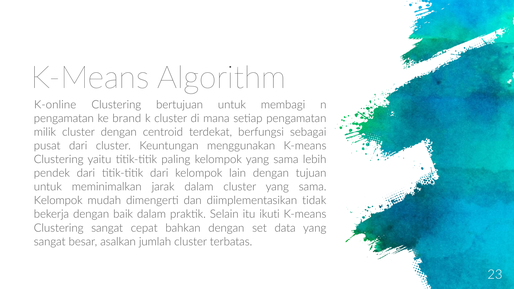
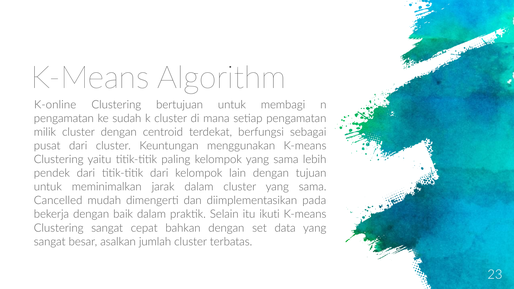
brand: brand -> sudah
Kelompok at (58, 201): Kelompok -> Cancelled
tidak: tidak -> pada
